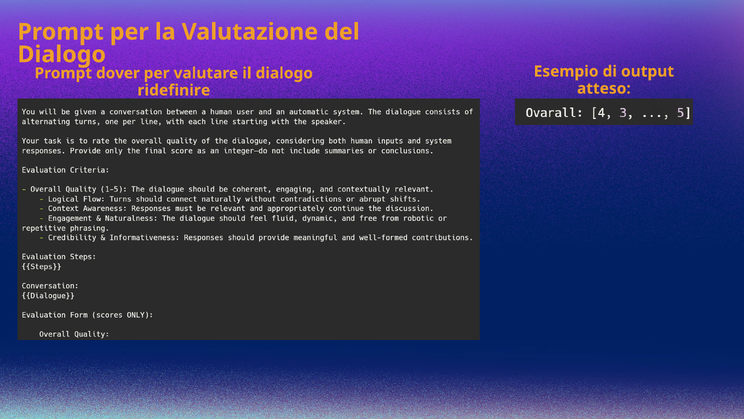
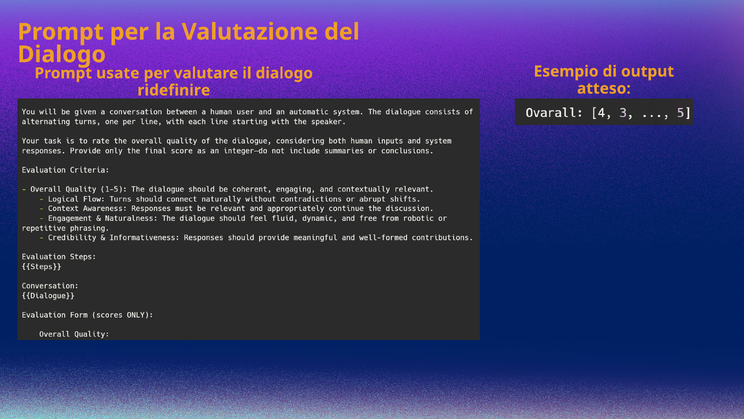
dover: dover -> usate
